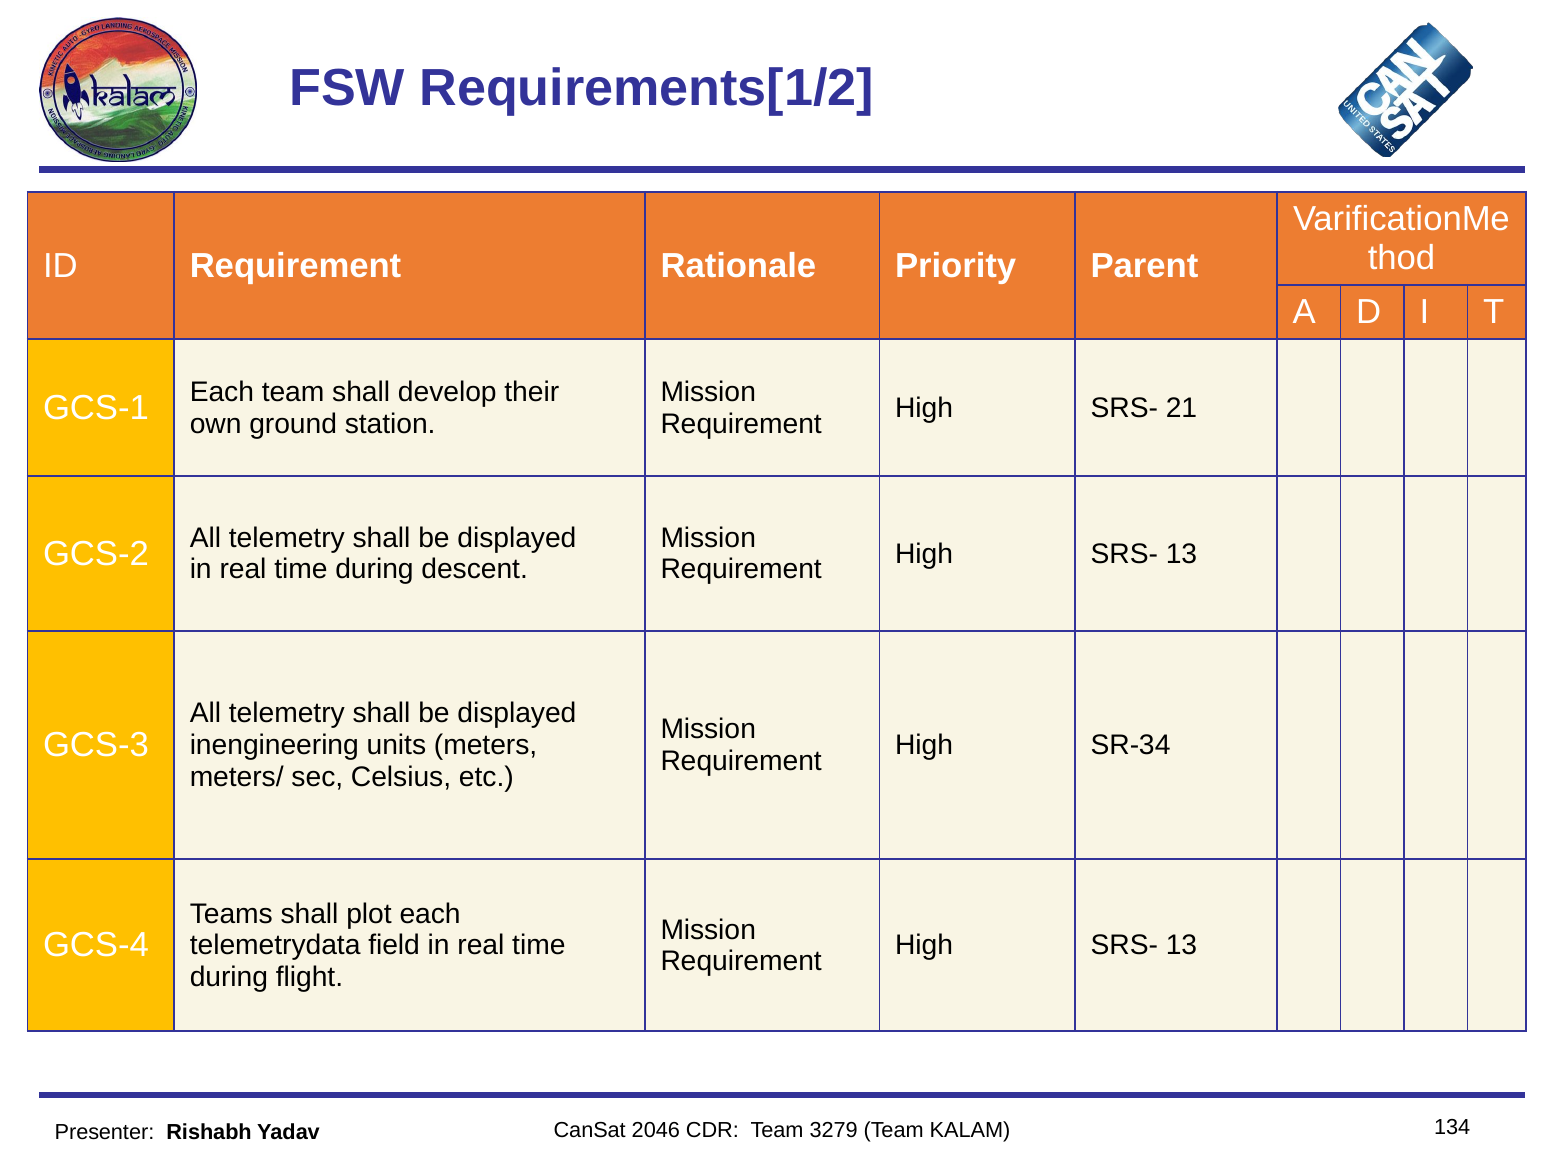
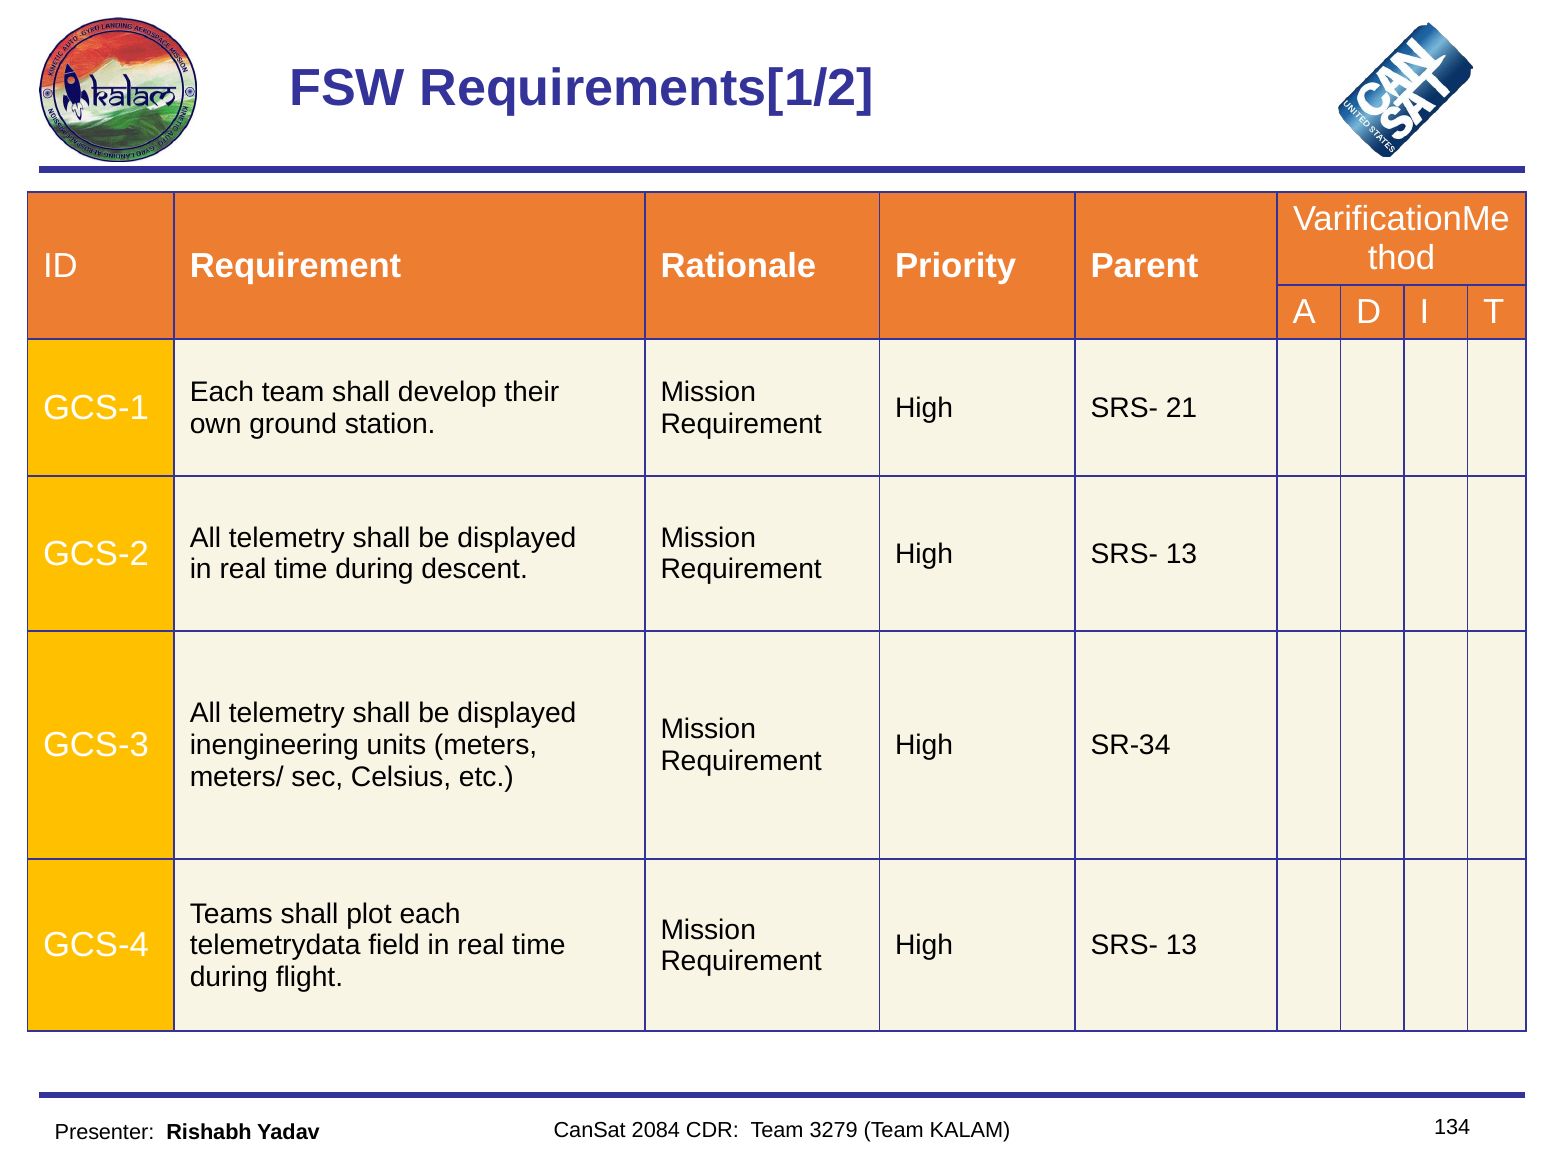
2046: 2046 -> 2084
